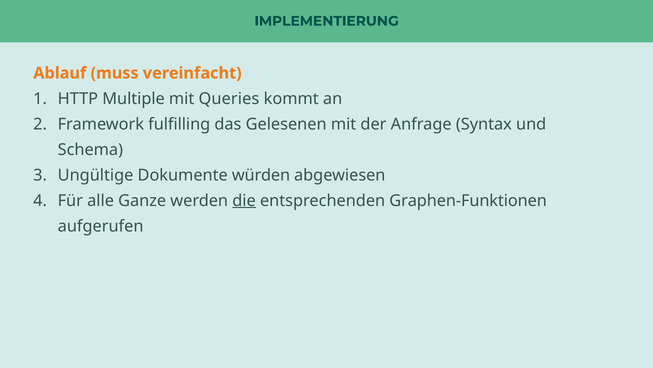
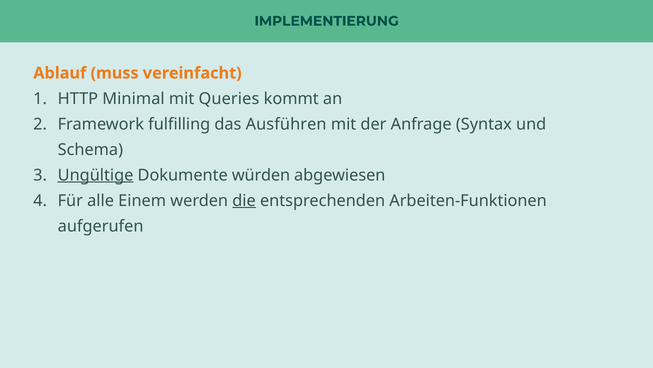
Multiple: Multiple -> Minimal
Gelesenen: Gelesenen -> Ausführen
Ungültige underline: none -> present
Ganze: Ganze -> Einem
Graphen-Funktionen: Graphen-Funktionen -> Arbeiten-Funktionen
